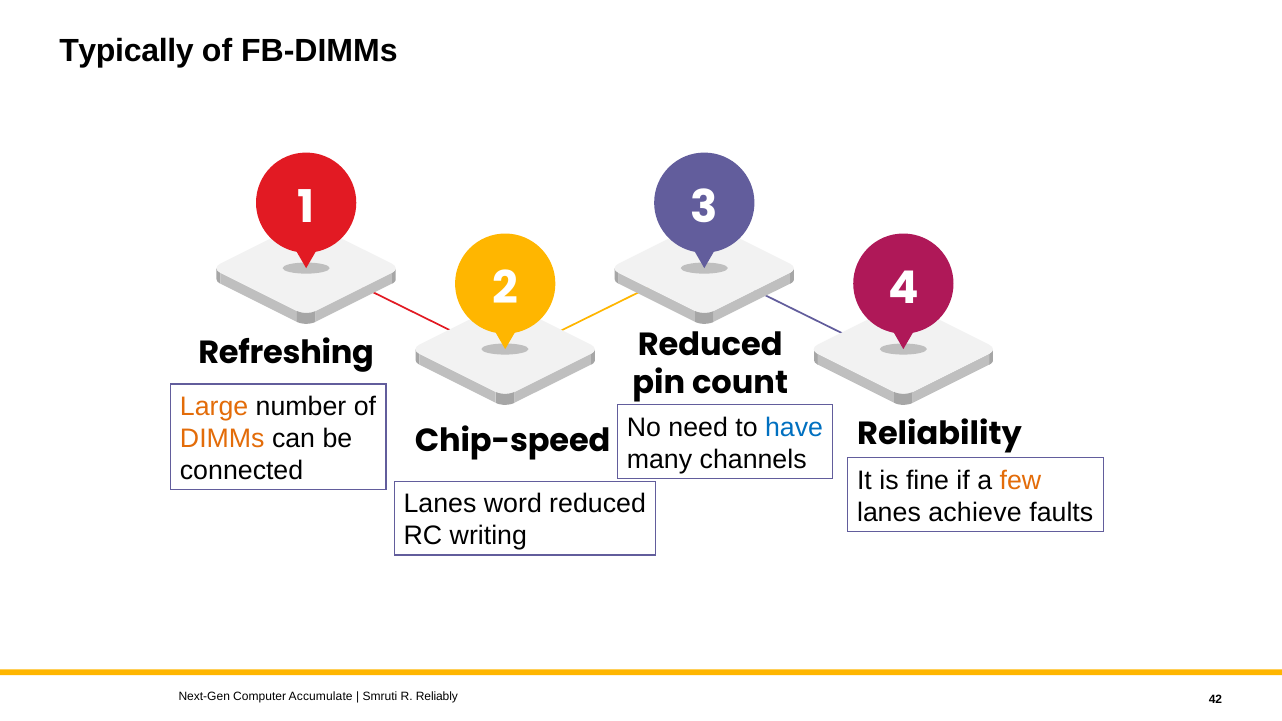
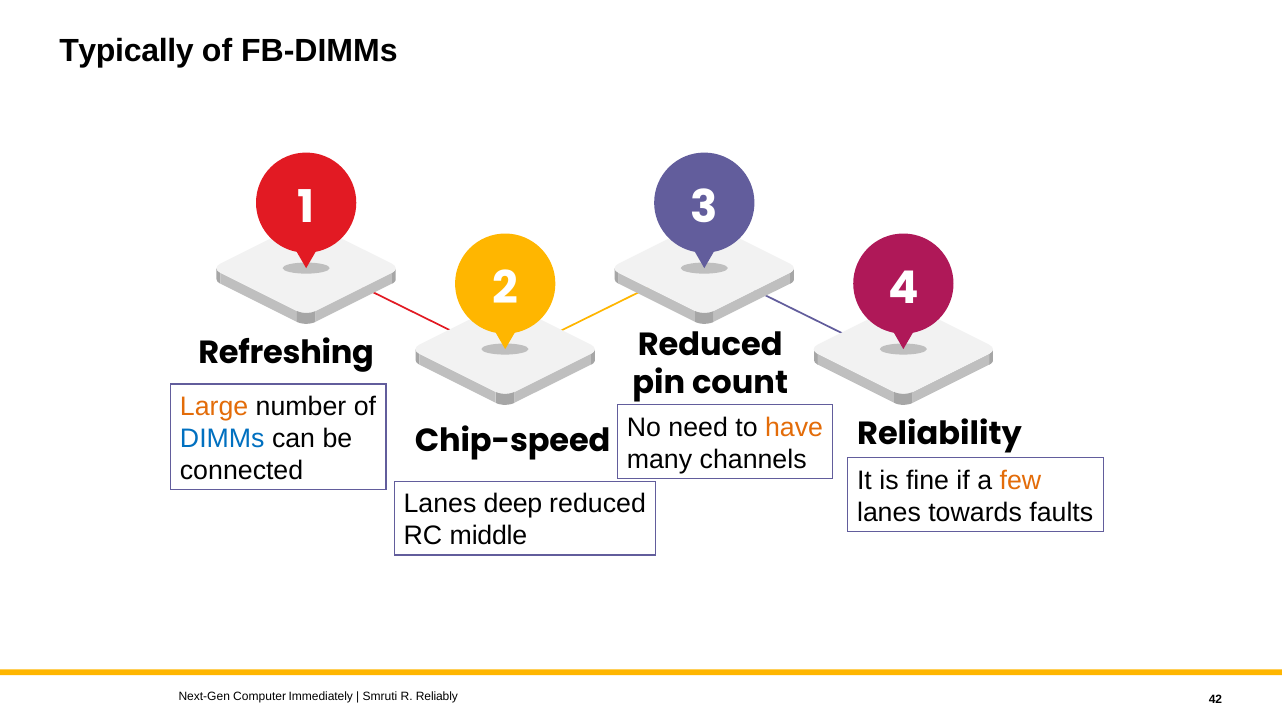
have colour: blue -> orange
DIMMs colour: orange -> blue
word: word -> deep
achieve: achieve -> towards
writing: writing -> middle
Accumulate: Accumulate -> Immediately
